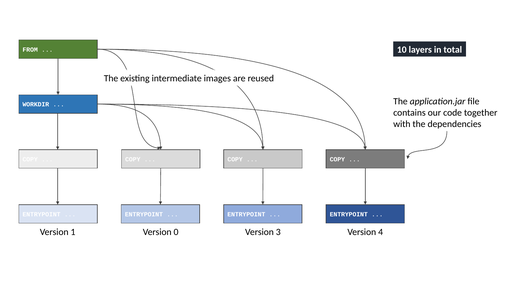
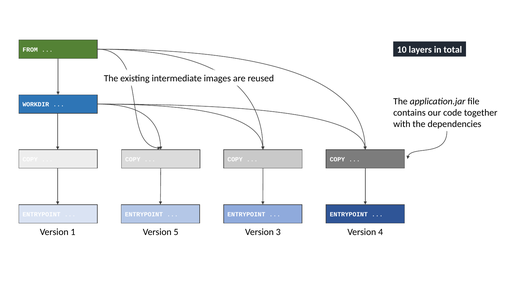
0: 0 -> 5
